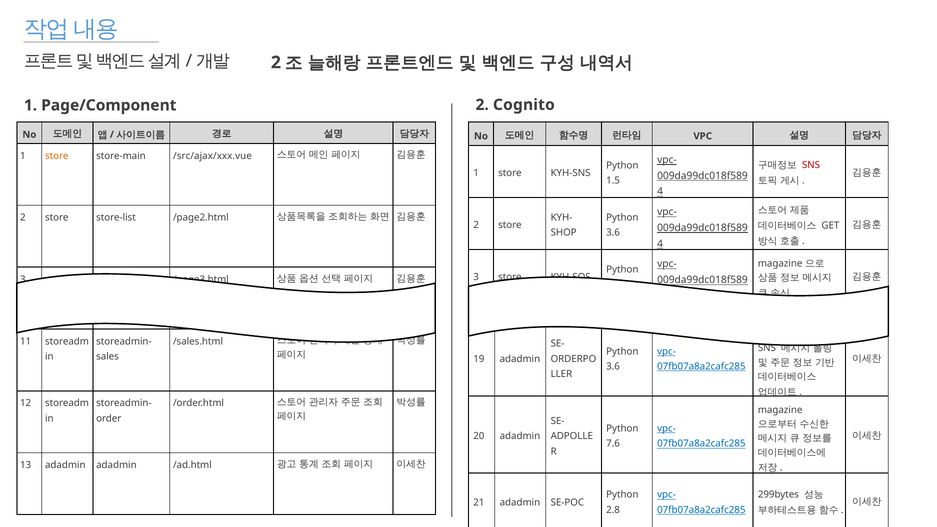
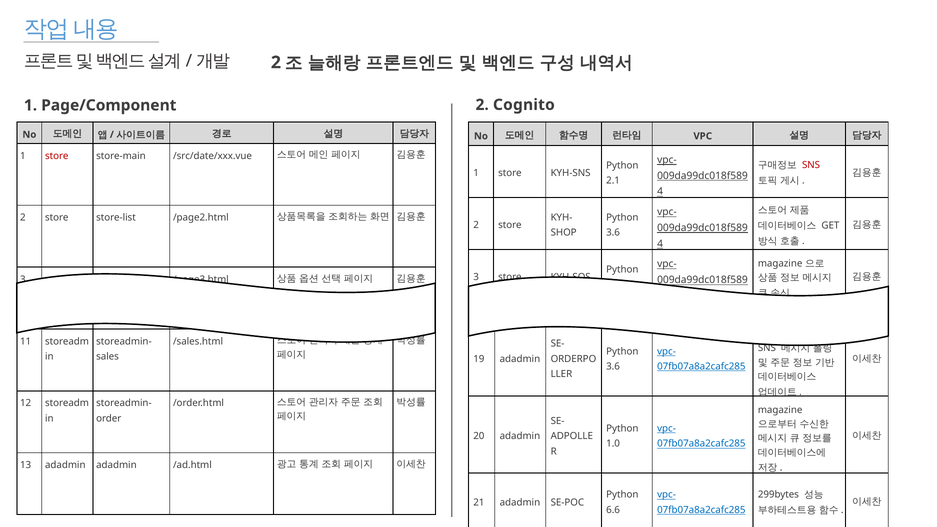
store at (57, 156) colour: orange -> red
/src/ajax/xxx.vue: /src/ajax/xxx.vue -> /src/date/xxx.vue
1.5: 1.5 -> 2.1
7.6: 7.6 -> 1.0
2.8: 2.8 -> 6.6
